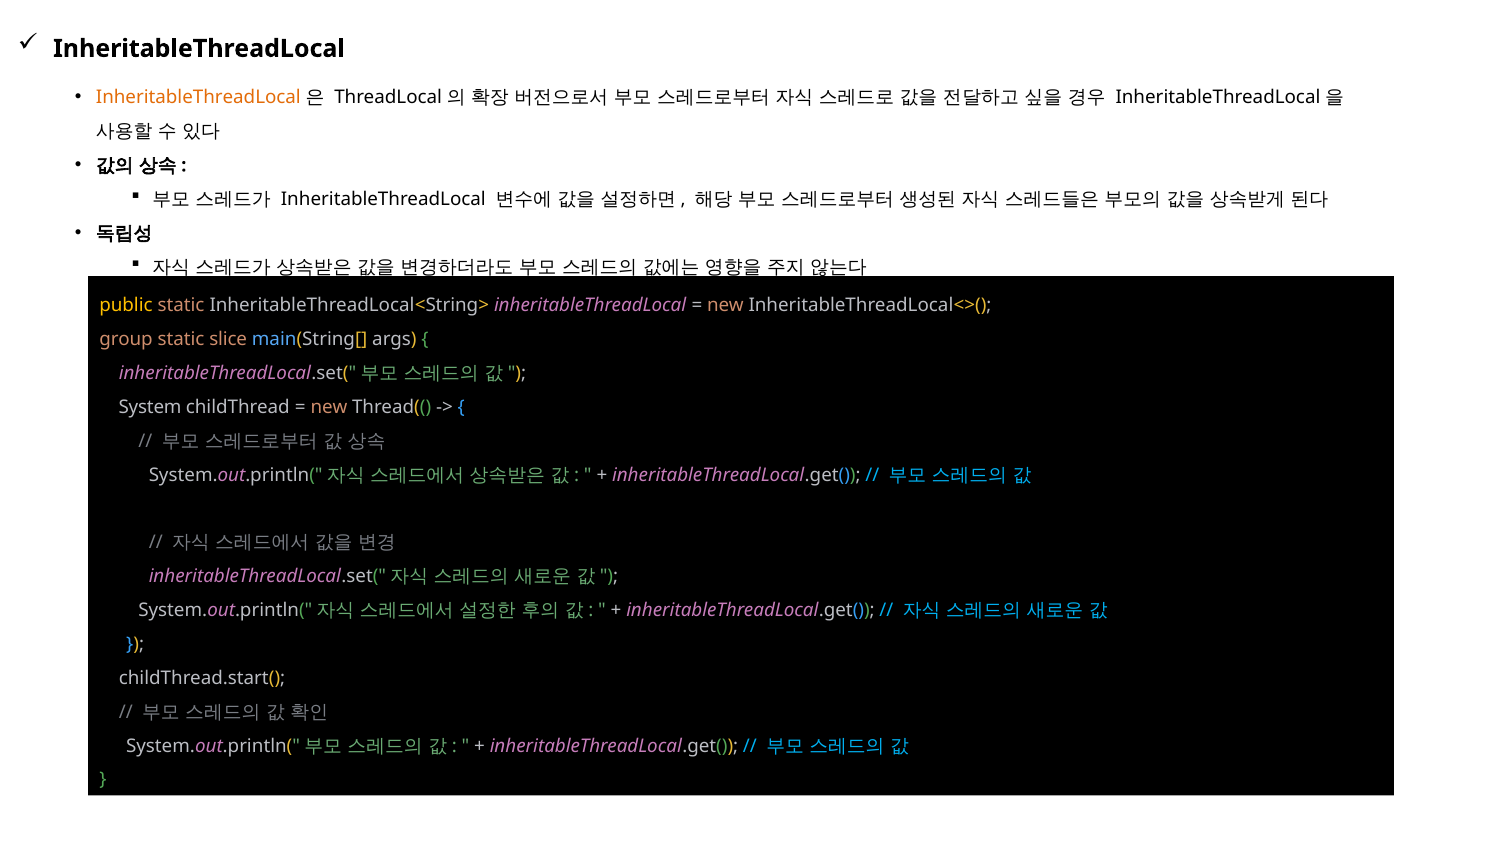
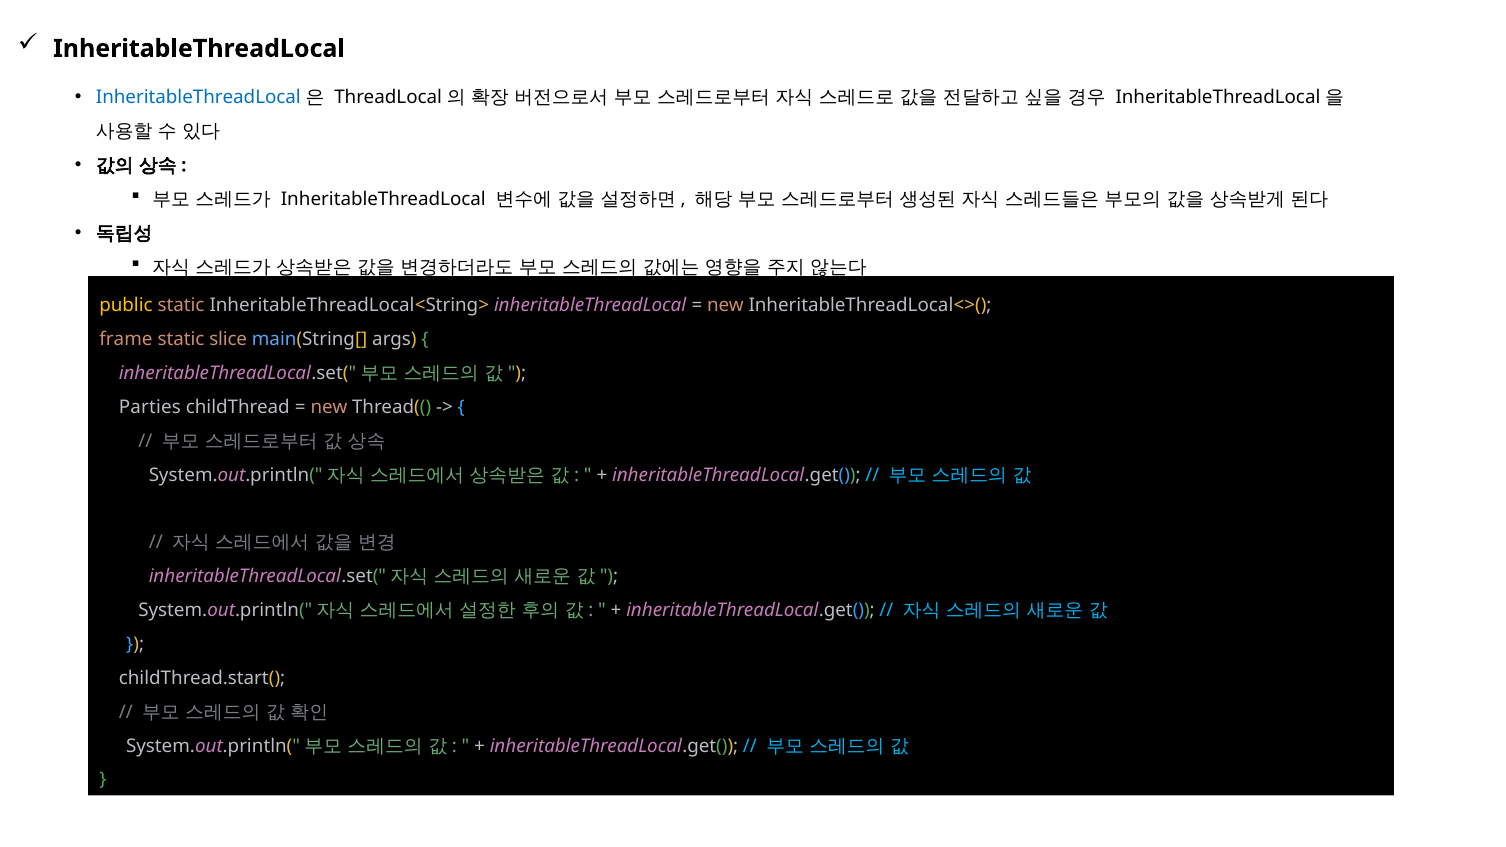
InheritableThreadLocal at (198, 97) colour: orange -> blue
group: group -> frame
System: System -> Parties
